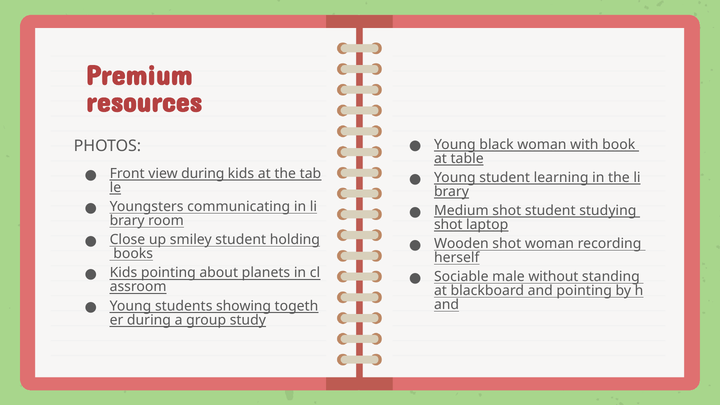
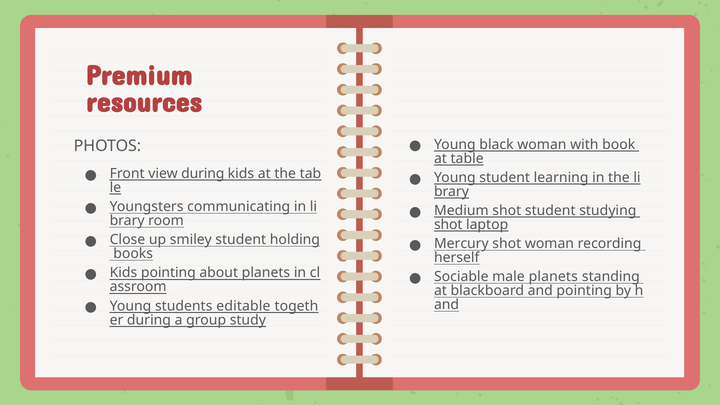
Wooden: Wooden -> Mercury
male without: without -> planets
showing: showing -> editable
